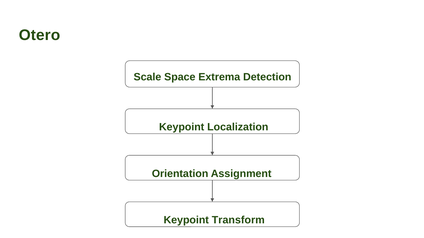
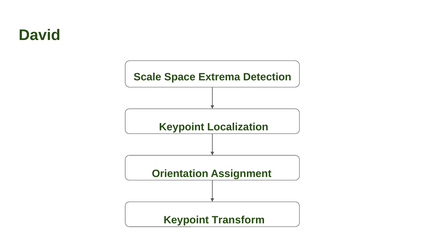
Otero: Otero -> David
